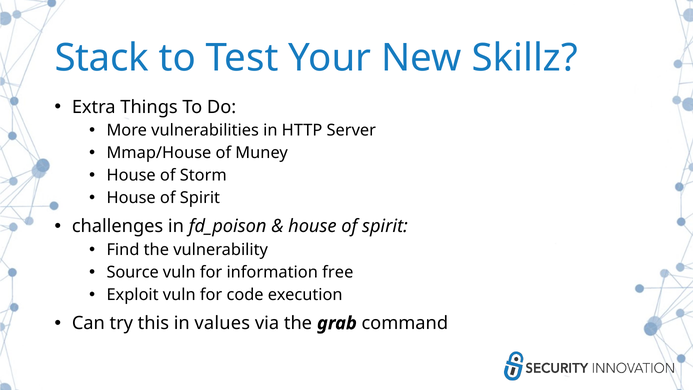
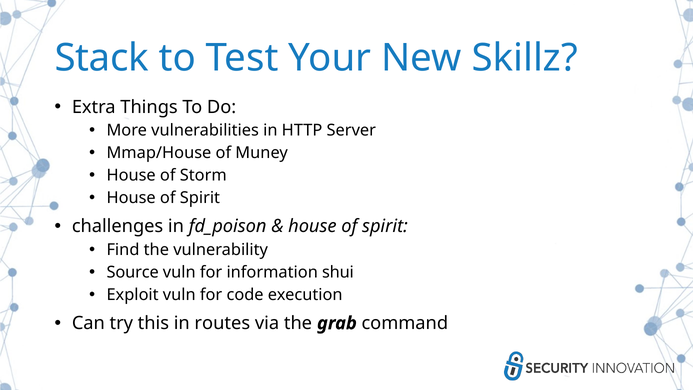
free: free -> shui
values: values -> routes
